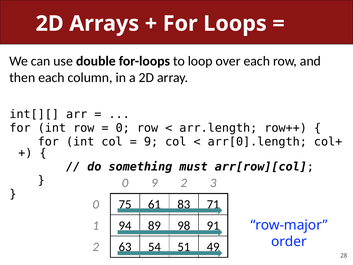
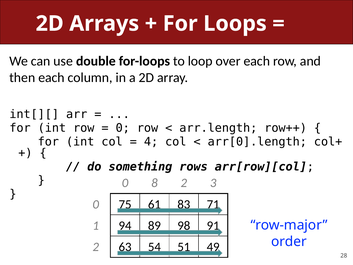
9 at (151, 142): 9 -> 4
must: must -> rows
0 9: 9 -> 8
